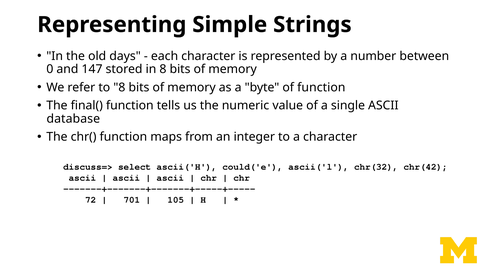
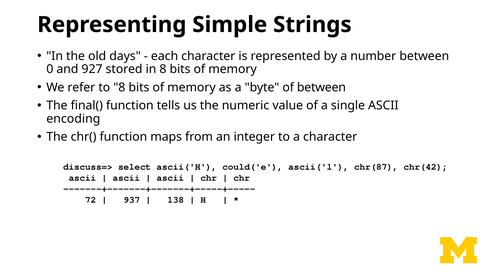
147: 147 -> 927
of function: function -> between
database: database -> encoding
chr(32: chr(32 -> chr(87
701: 701 -> 937
105: 105 -> 138
